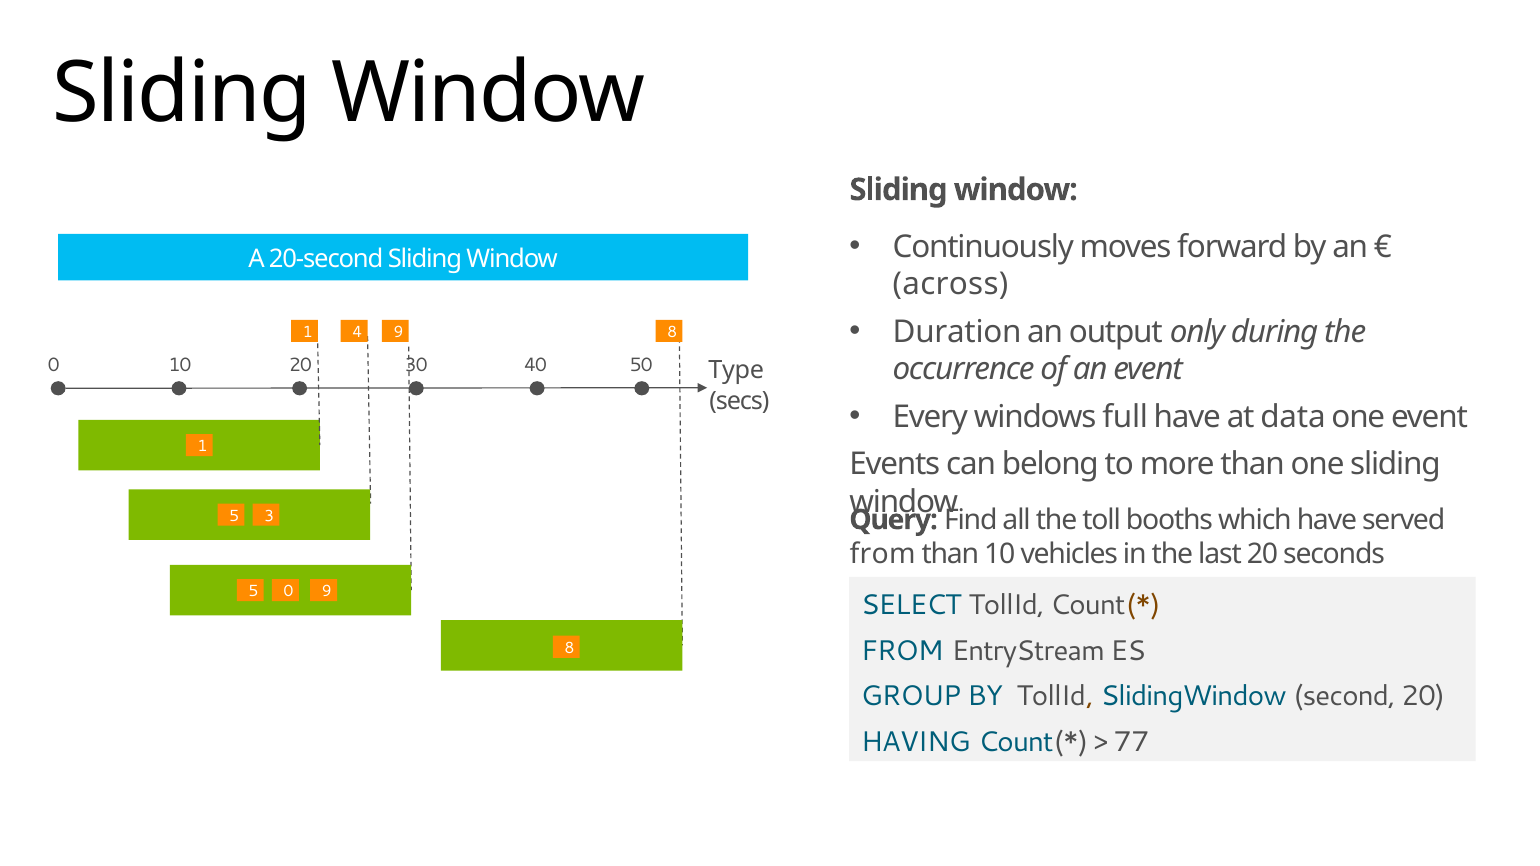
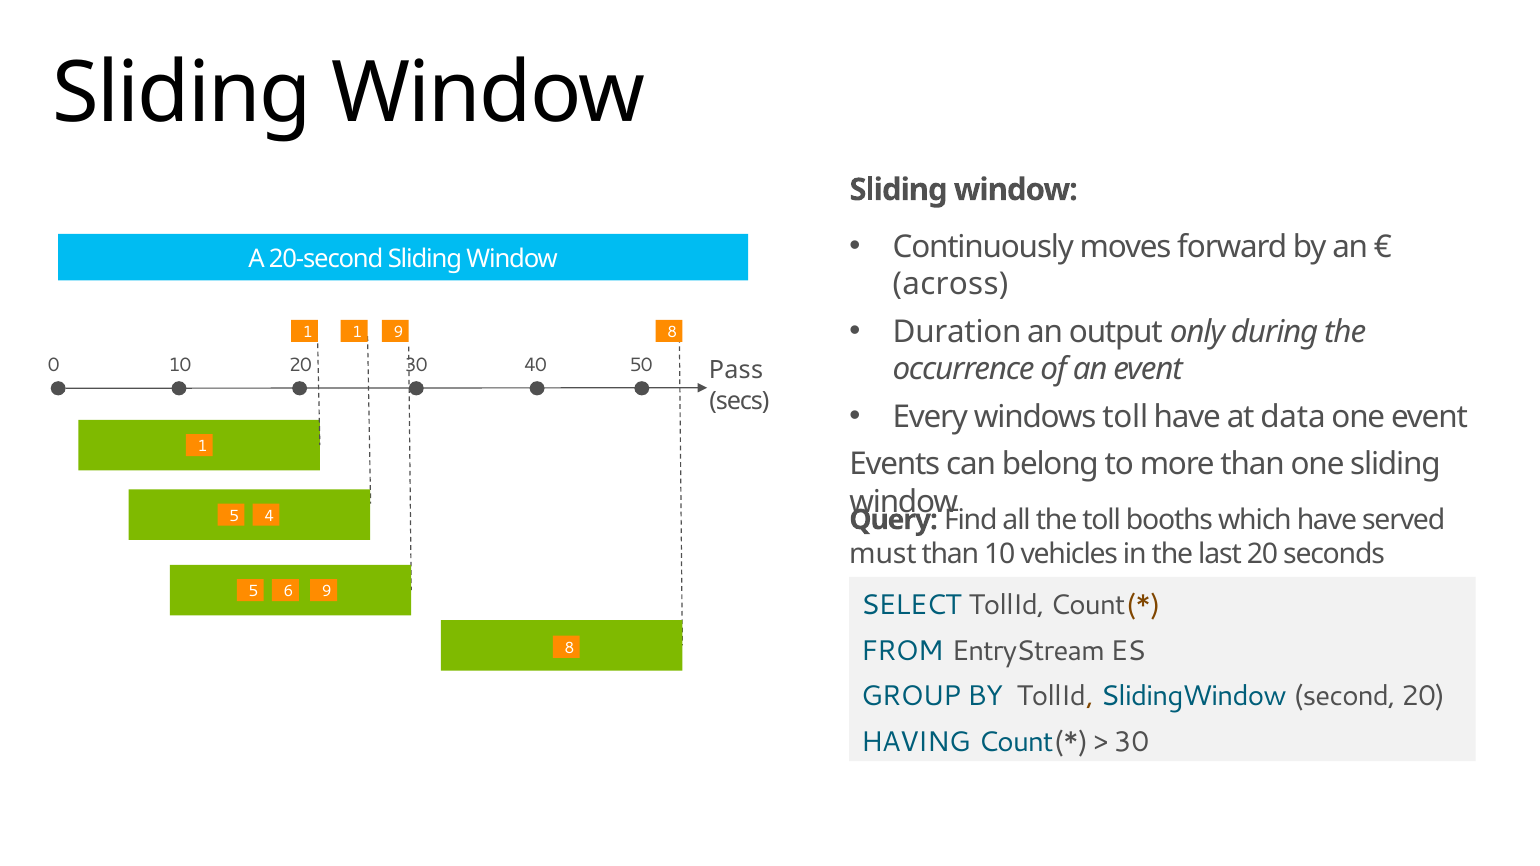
1 4: 4 -> 1
Type: Type -> Pass
windows full: full -> toll
3: 3 -> 4
from at (883, 554): from -> must
5 0: 0 -> 6
77 at (1132, 742): 77 -> 30
